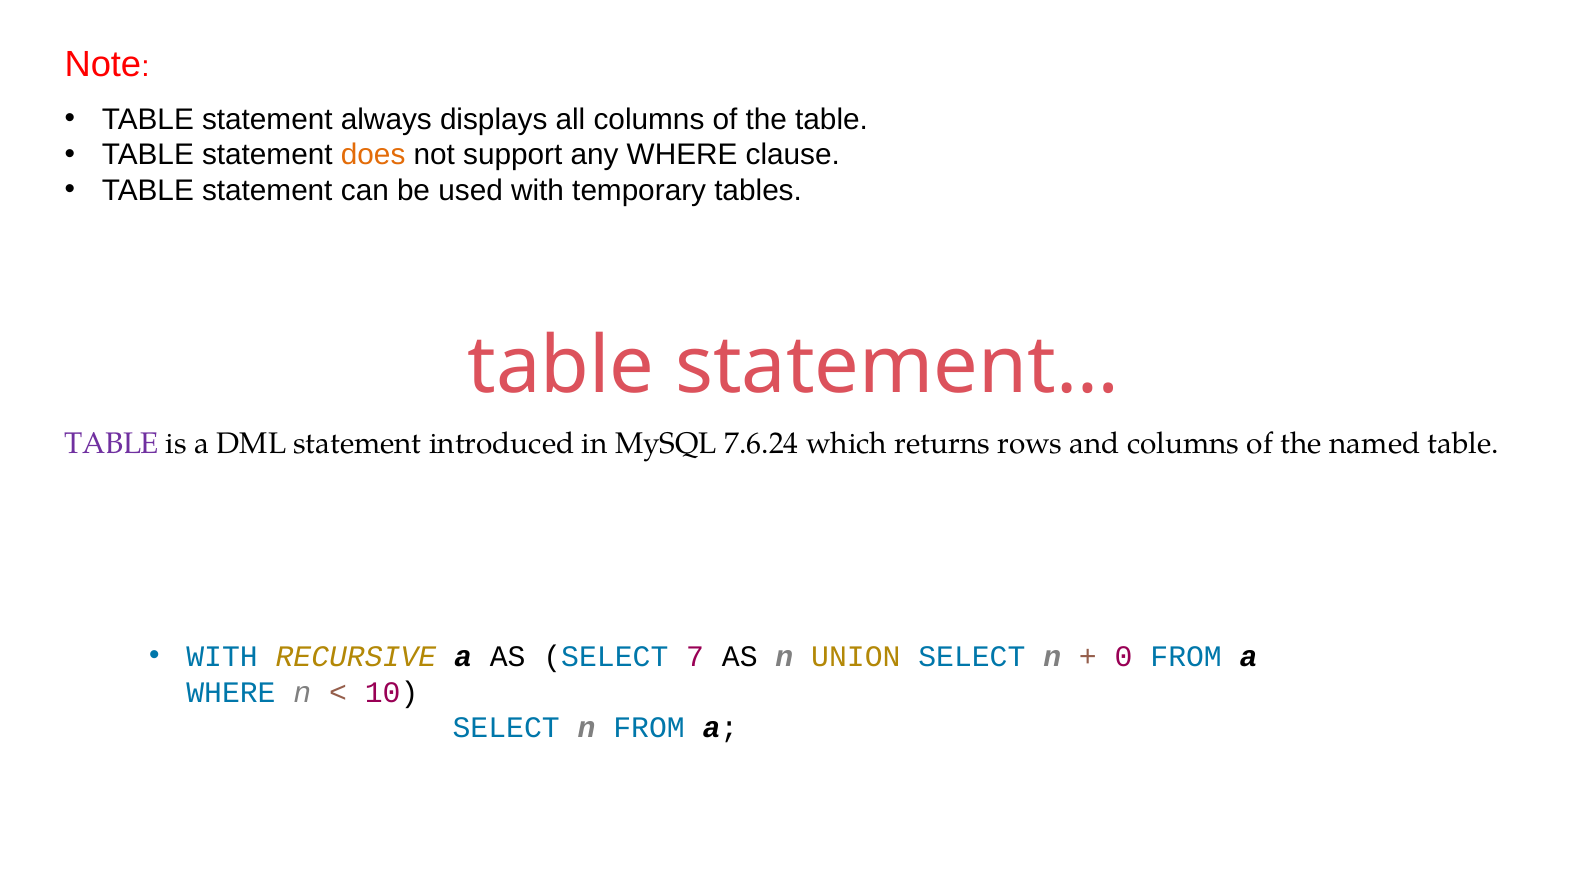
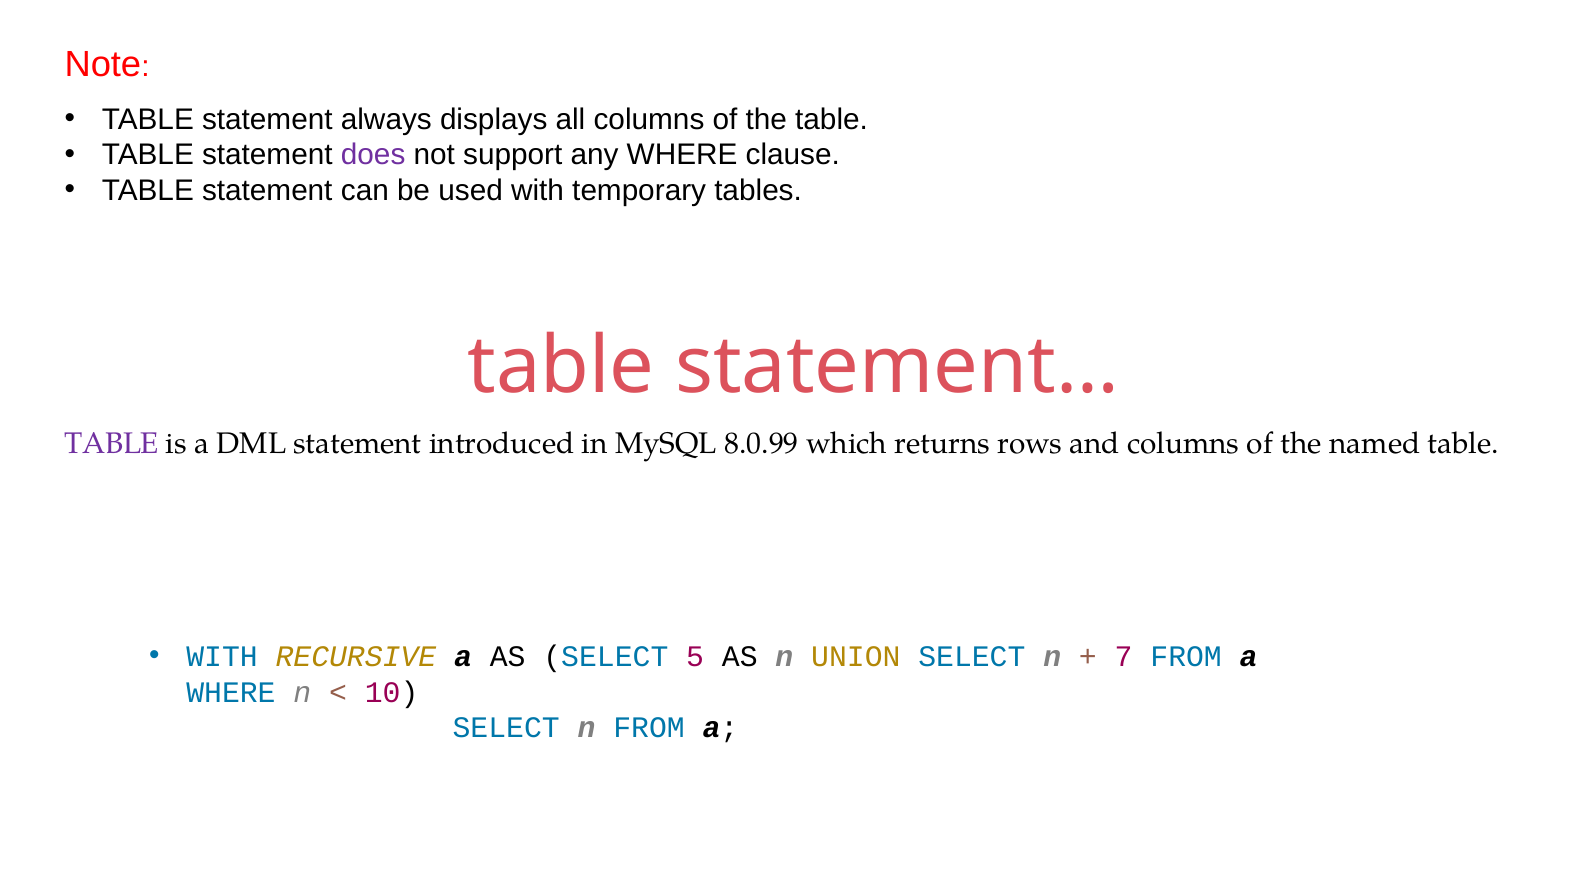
does colour: orange -> purple
7.6.24: 7.6.24 -> 8.0.99
7: 7 -> 5
0: 0 -> 7
